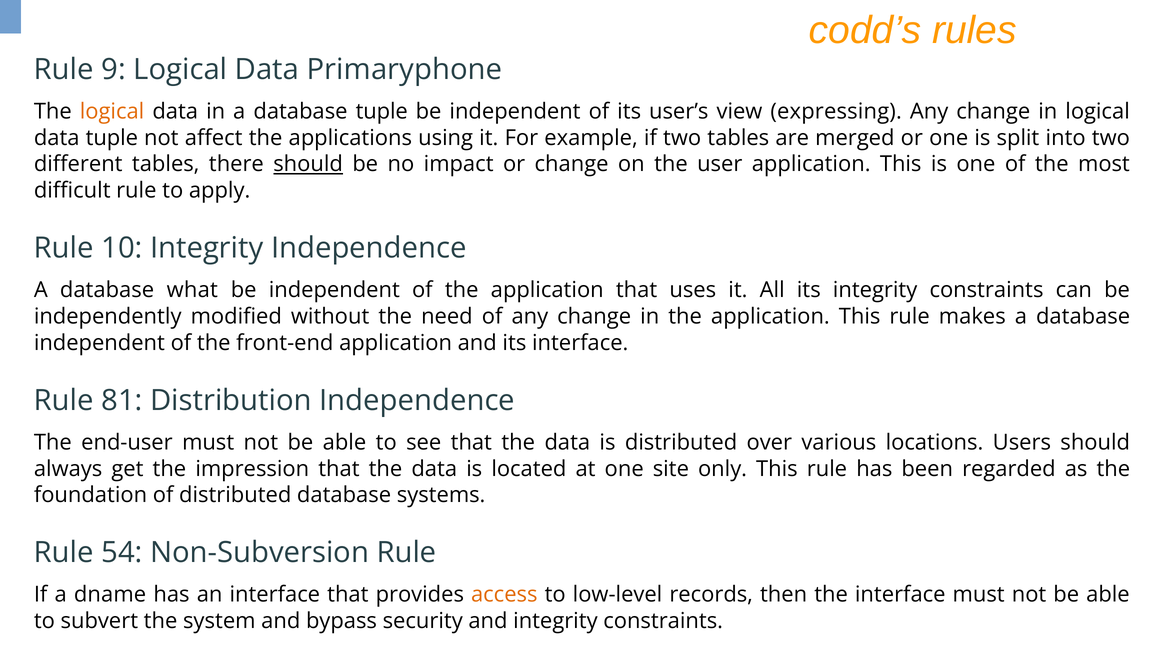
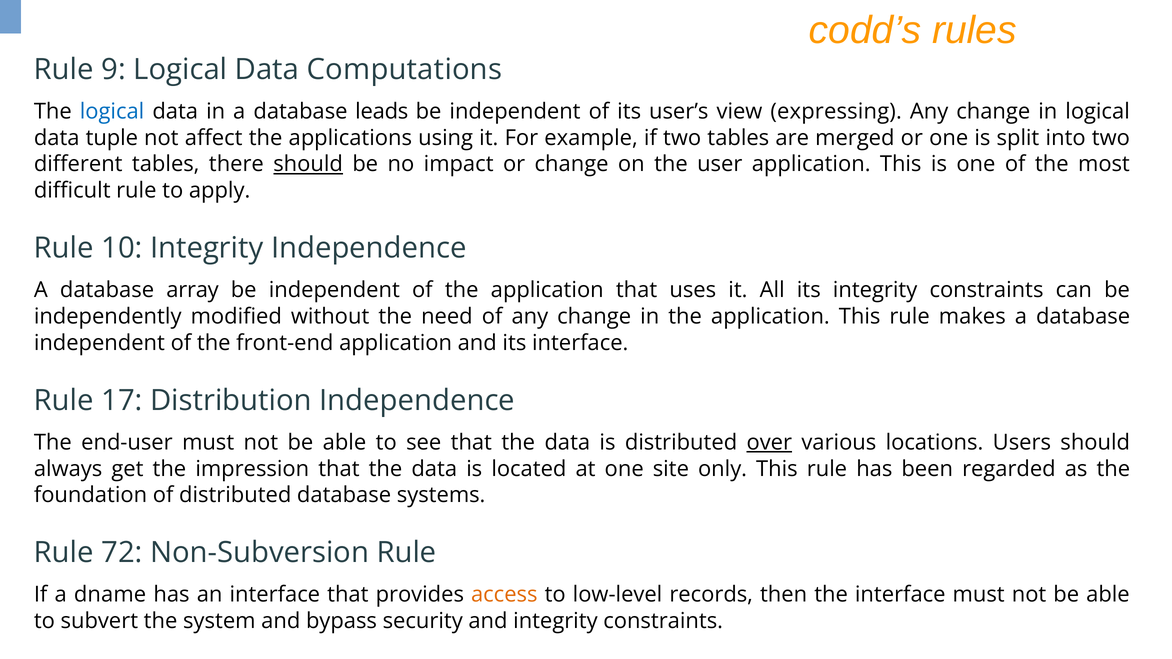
Primaryphone: Primaryphone -> Computations
logical at (112, 112) colour: orange -> blue
database tuple: tuple -> leads
what: what -> array
81: 81 -> 17
over underline: none -> present
54: 54 -> 72
